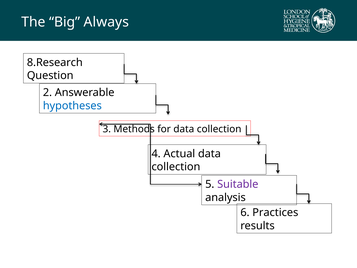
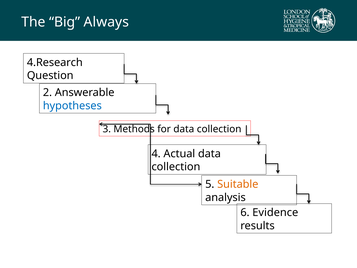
8.Research: 8.Research -> 4.Research
Suitable colour: purple -> orange
Practices: Practices -> Evidence
